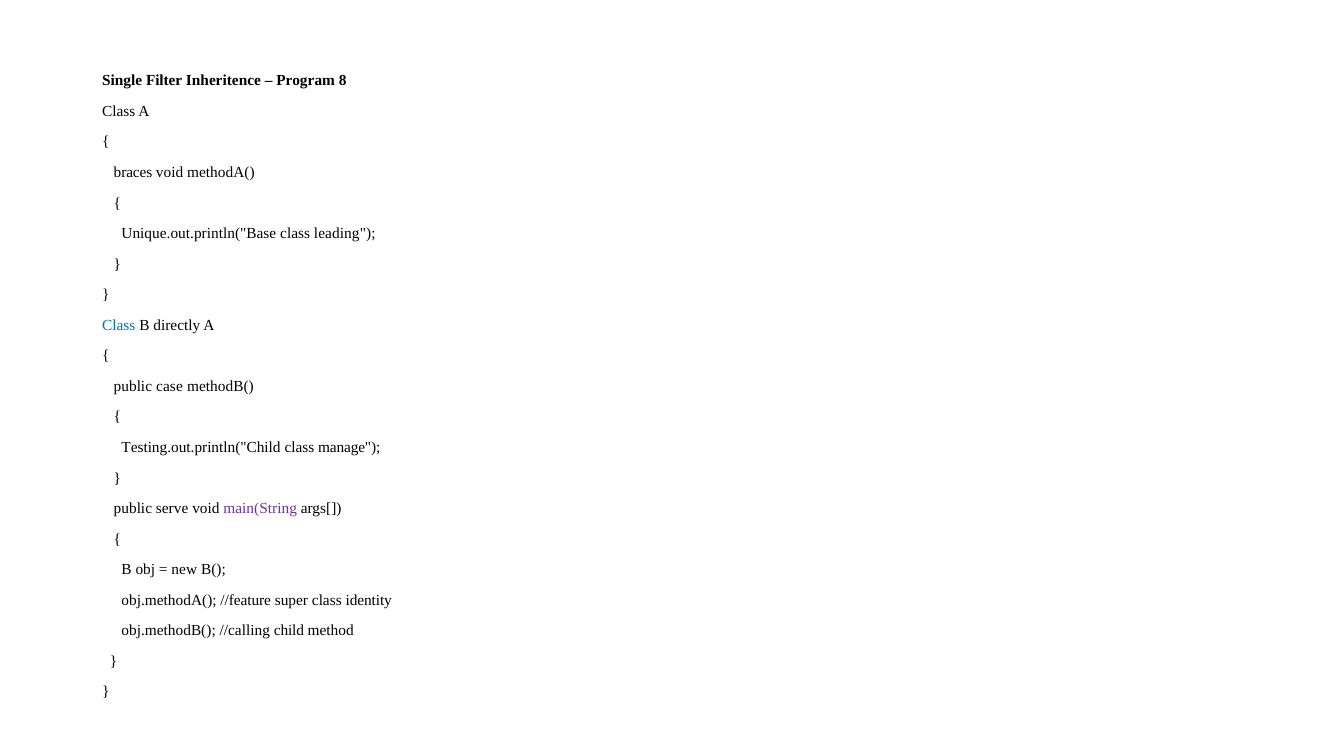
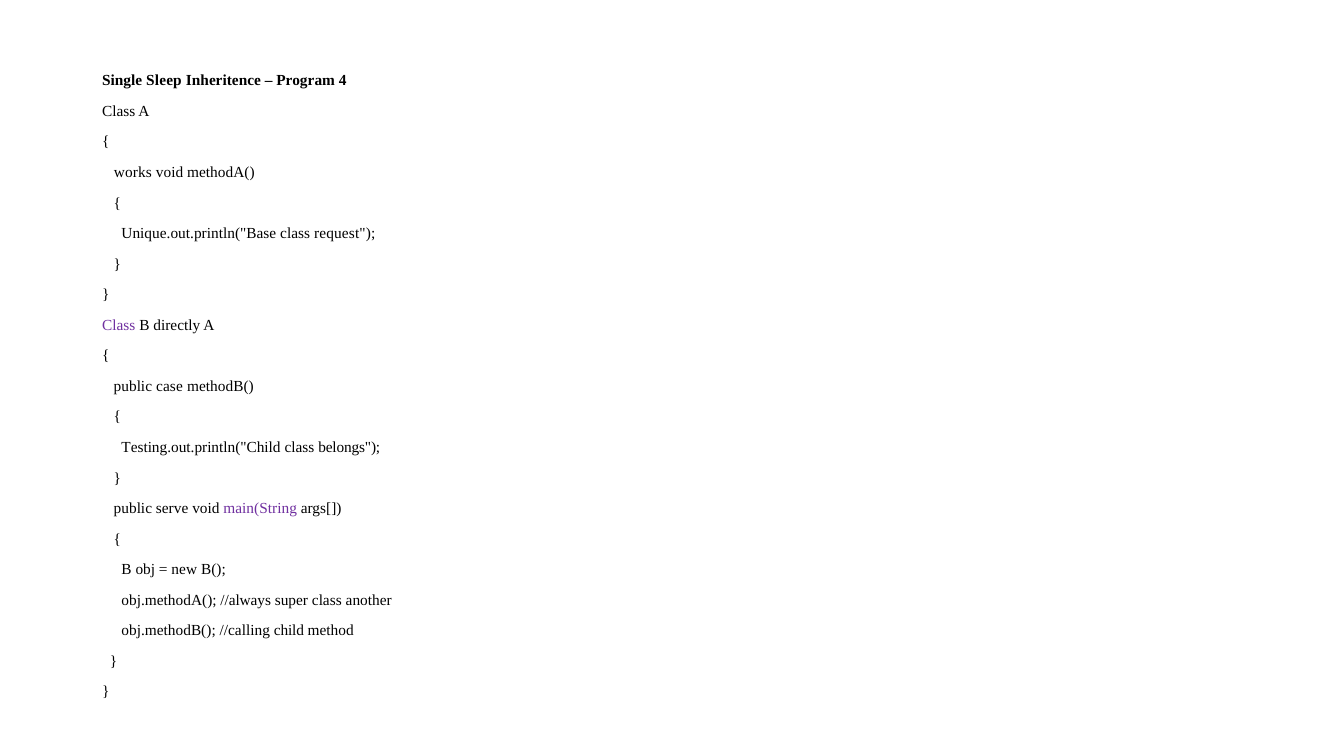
Filter: Filter -> Sleep
8: 8 -> 4
braces: braces -> works
leading: leading -> request
Class at (119, 325) colour: blue -> purple
manage: manage -> belongs
//feature: //feature -> //always
identity: identity -> another
